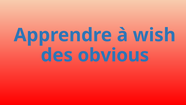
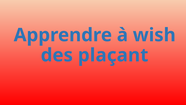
obvious: obvious -> plaçant
